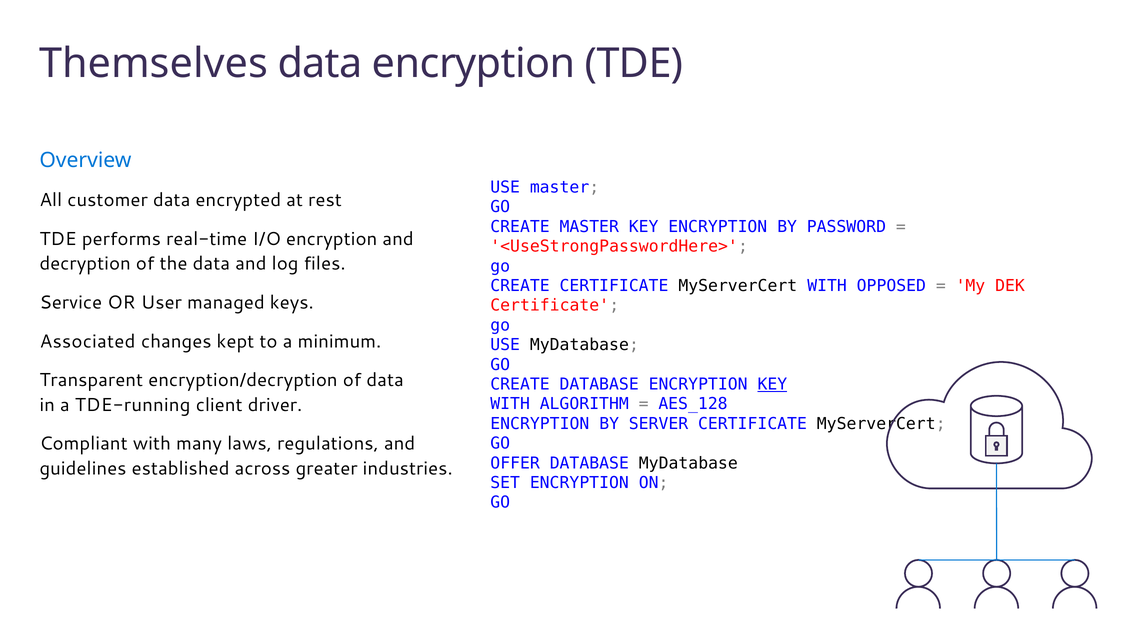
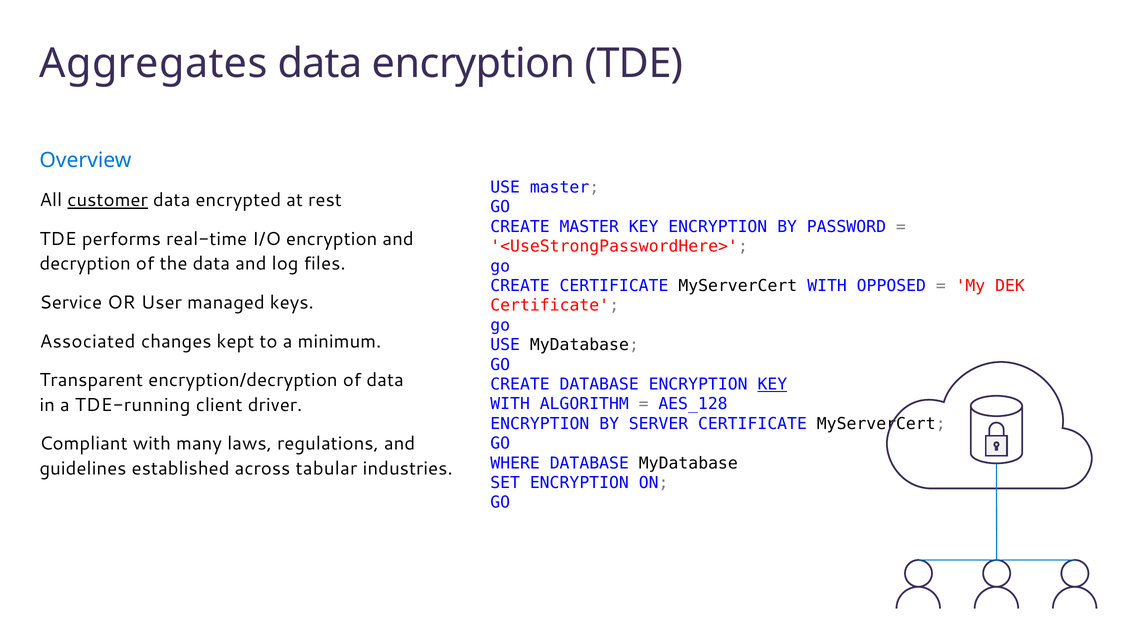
Themselves: Themselves -> Aggregates
customer underline: none -> present
OFFER: OFFER -> WHERE
greater: greater -> tabular
